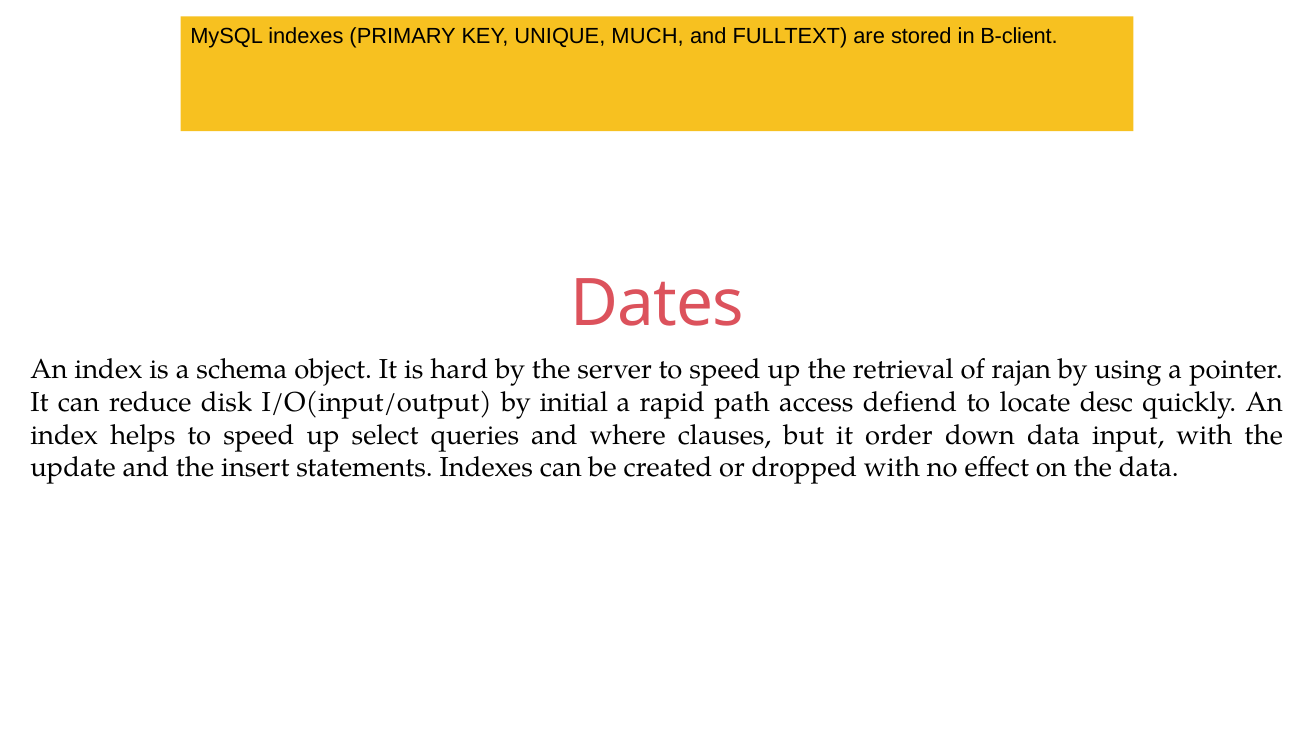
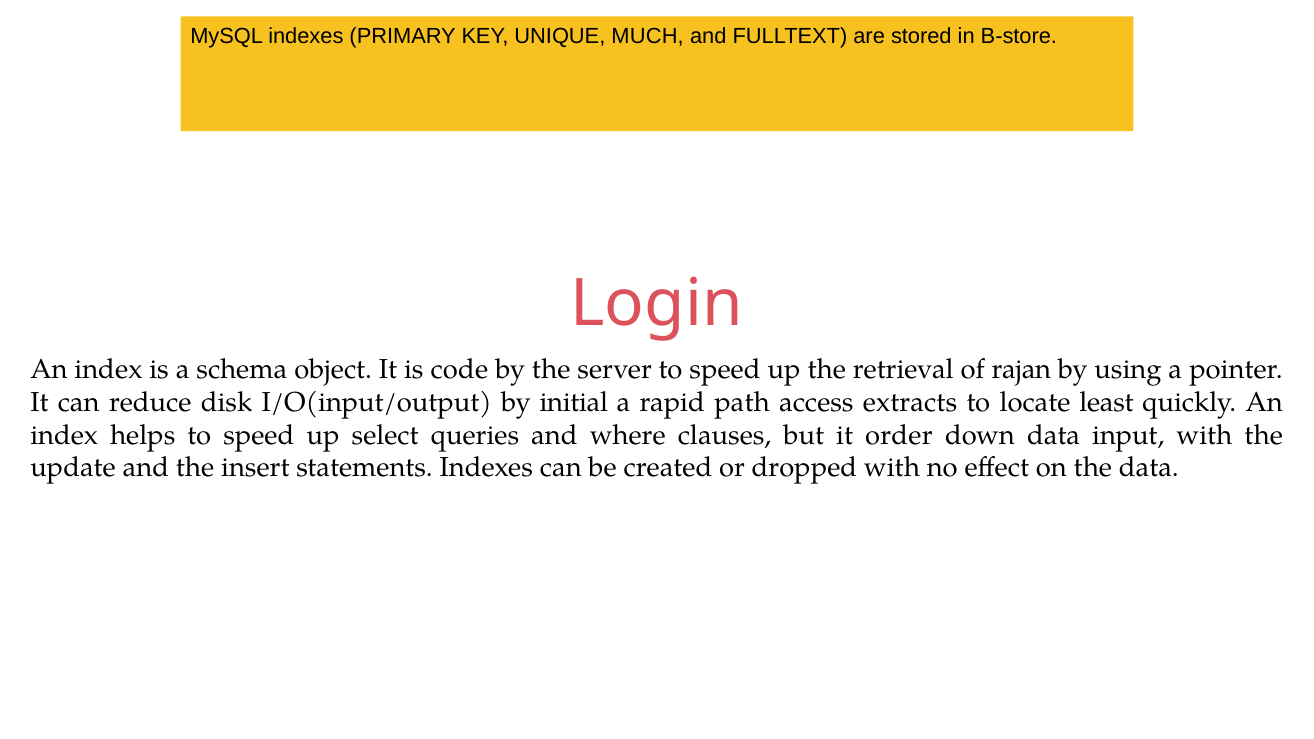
B-client: B-client -> B-store
Dates: Dates -> Login
hard: hard -> code
defiend: defiend -> extracts
desc: desc -> least
